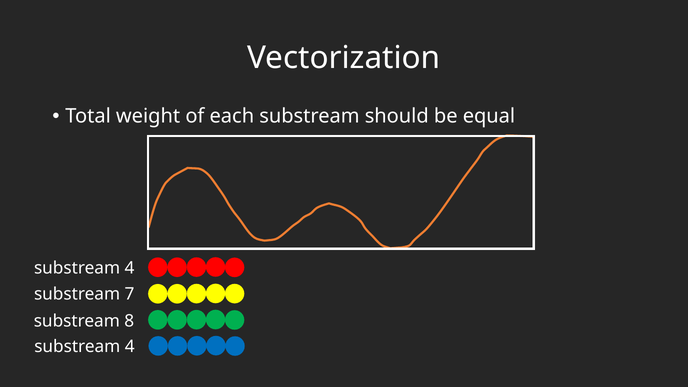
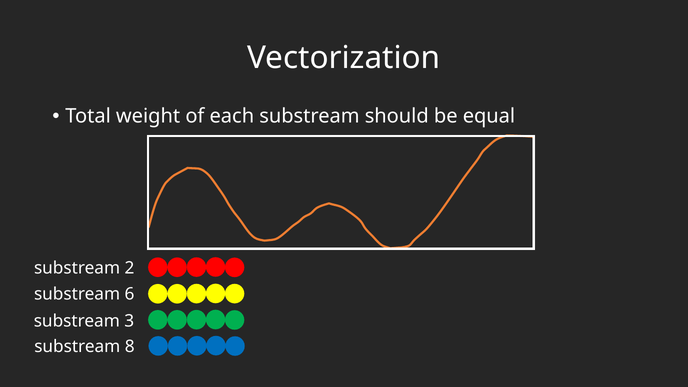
4 at (130, 268): 4 -> 2
7: 7 -> 6
8: 8 -> 3
4 at (130, 347): 4 -> 8
